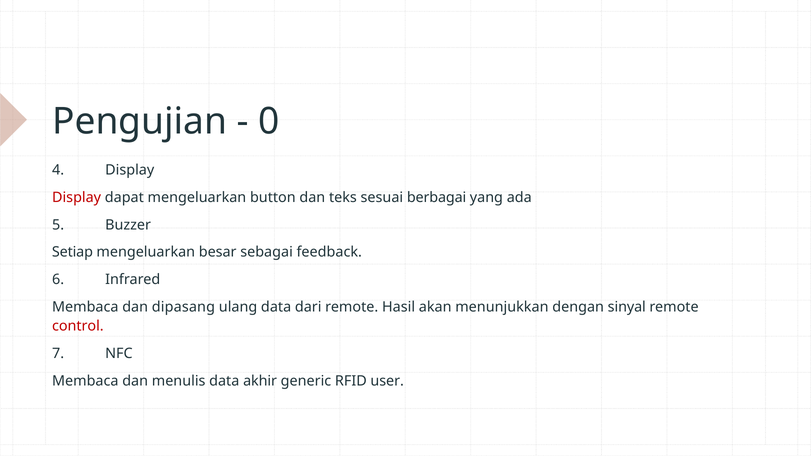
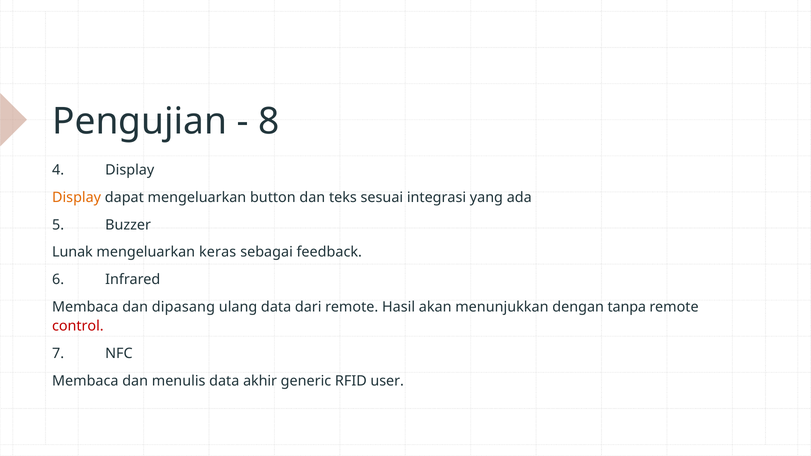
0: 0 -> 8
Display at (77, 197) colour: red -> orange
berbagai: berbagai -> integrasi
Setiap: Setiap -> Lunak
besar: besar -> keras
sinyal: sinyal -> tanpa
